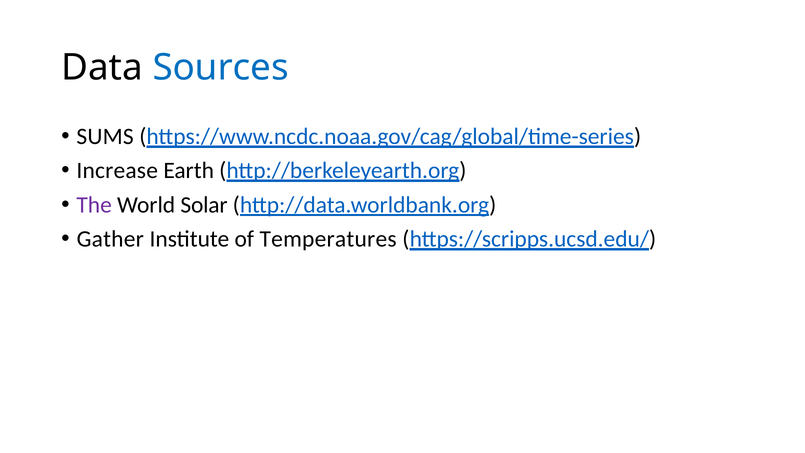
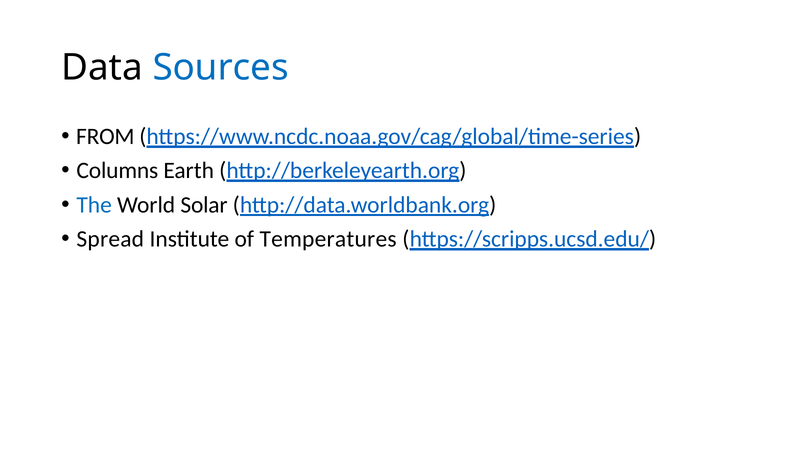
SUMS: SUMS -> FROM
Increase: Increase -> Columns
The colour: purple -> blue
Gather: Gather -> Spread
